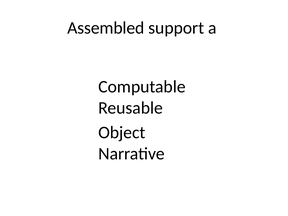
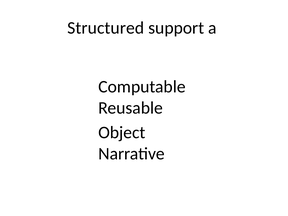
Assembled: Assembled -> Structured
